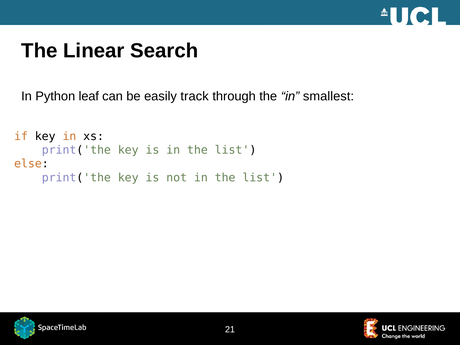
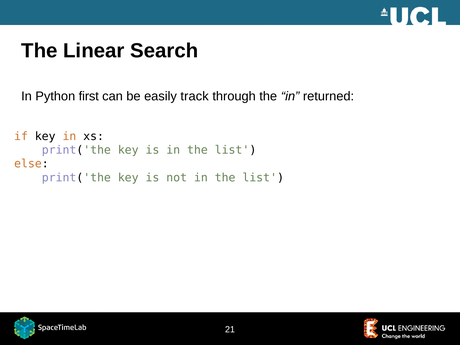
leaf: leaf -> first
smallest: smallest -> returned
